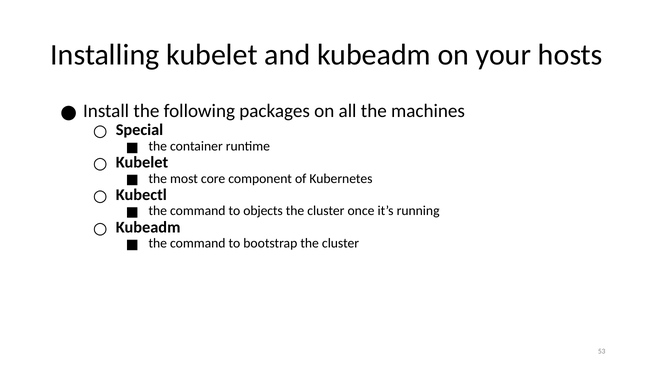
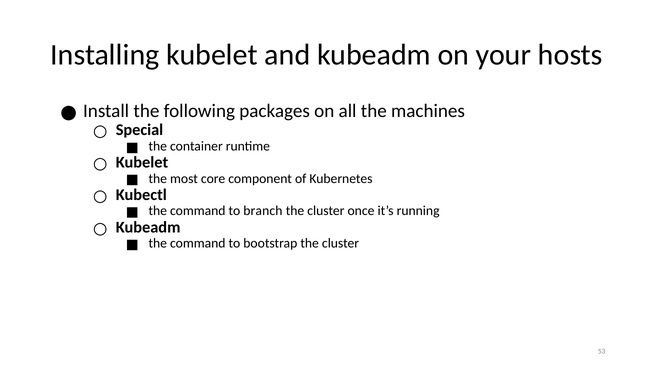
objects: objects -> branch
